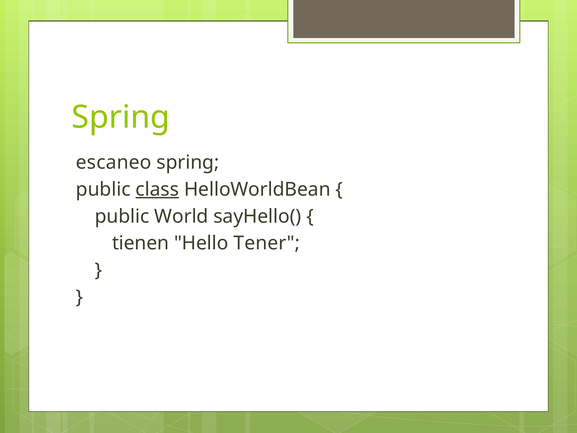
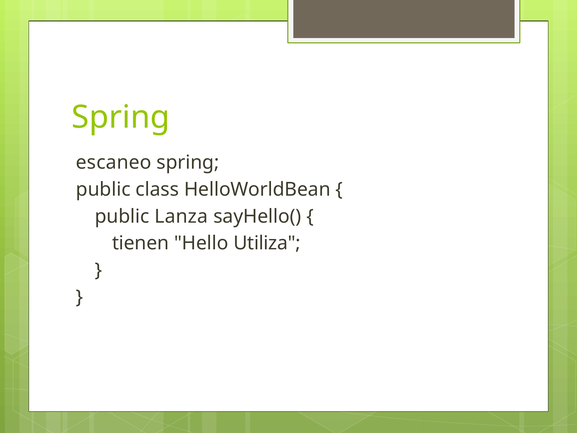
class underline: present -> none
World: World -> Lanza
Tener: Tener -> Utiliza
